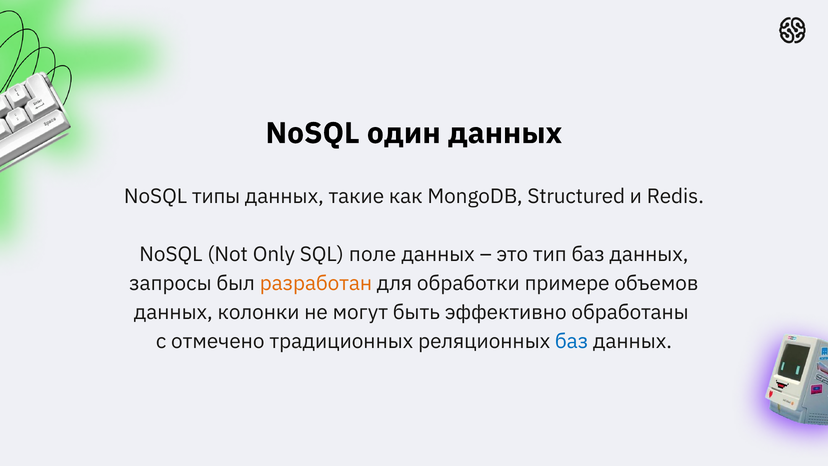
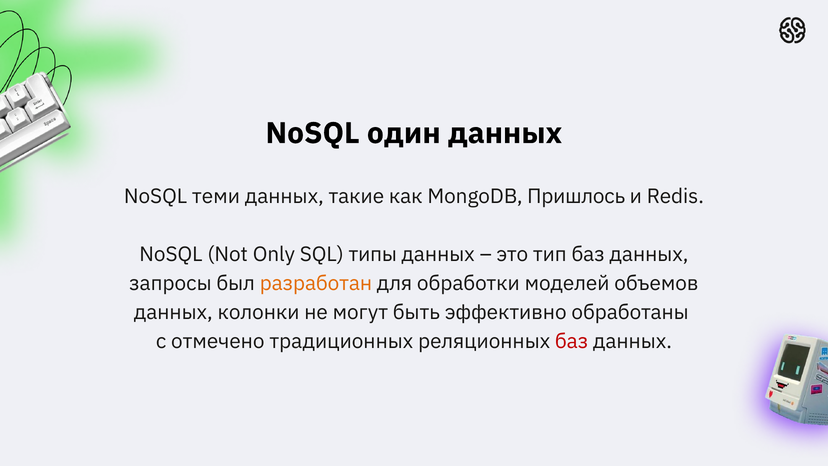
типы: типы -> теми
Structured: Structured -> Пришлось
поле: поле -> типы
примере: примере -> моделей
баз at (572, 341) colour: blue -> red
